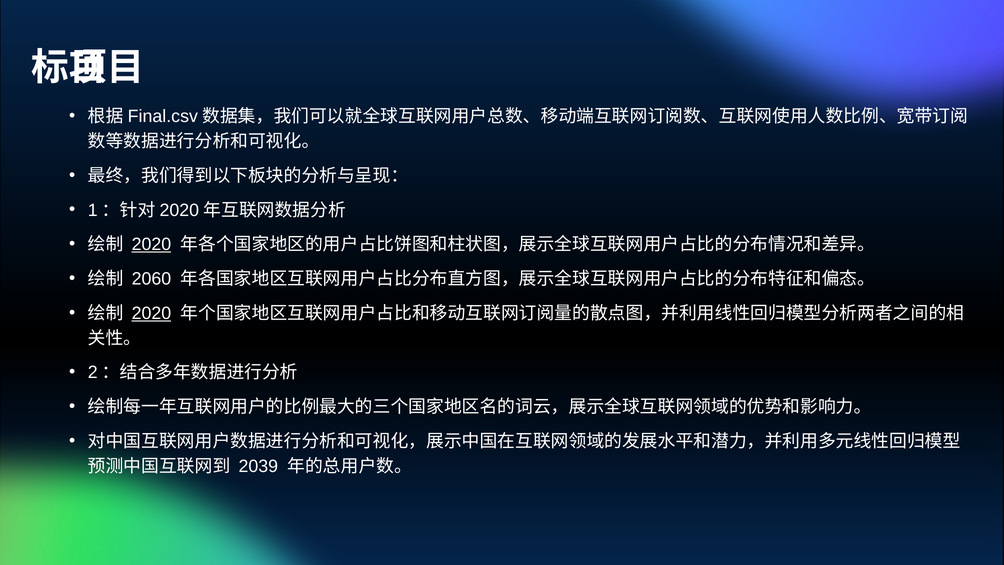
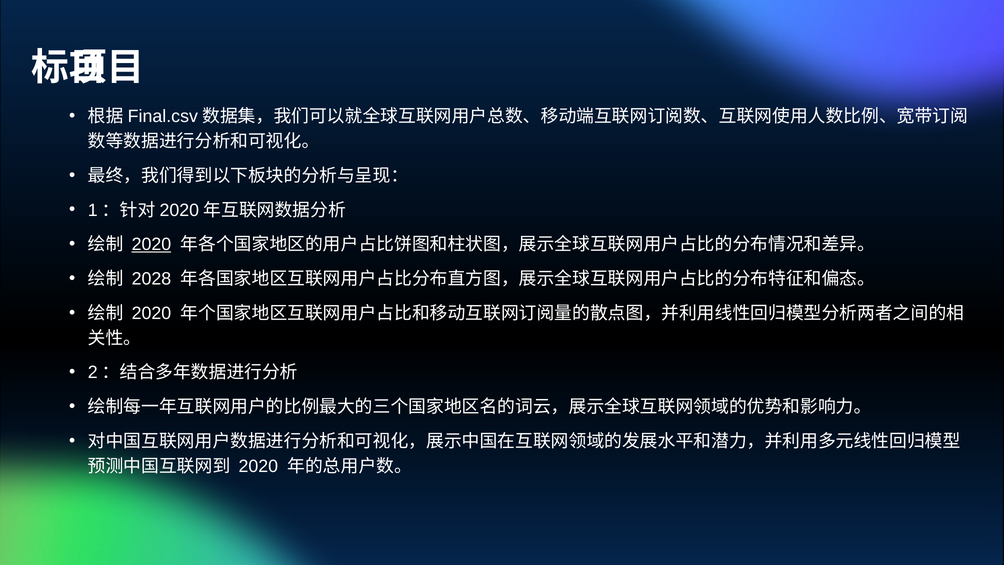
2060: 2060 -> 2028
2020 at (151, 313) underline: present -> none
2039 at (258, 466): 2039 -> 2020
